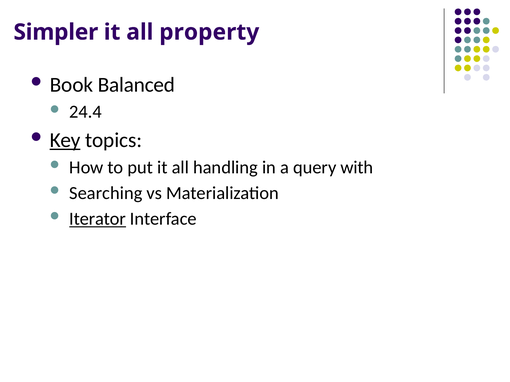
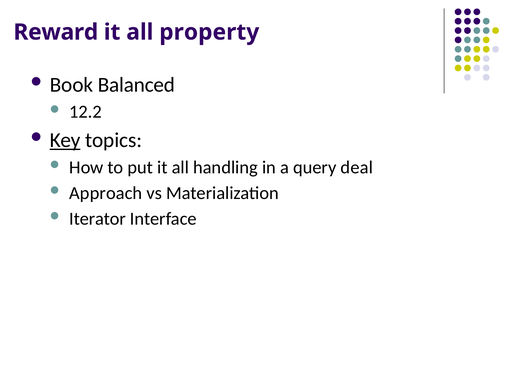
Simpler: Simpler -> Reward
24.4: 24.4 -> 12.2
with: with -> deal
Searching: Searching -> Approach
Iterator underline: present -> none
